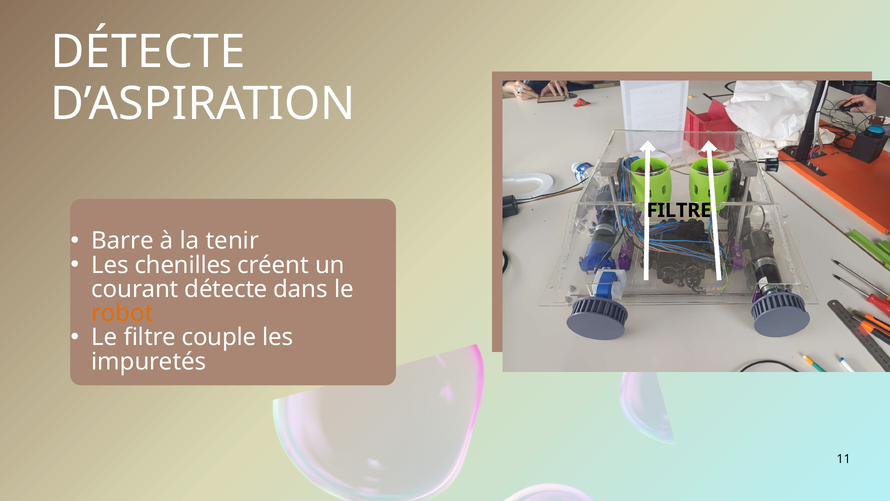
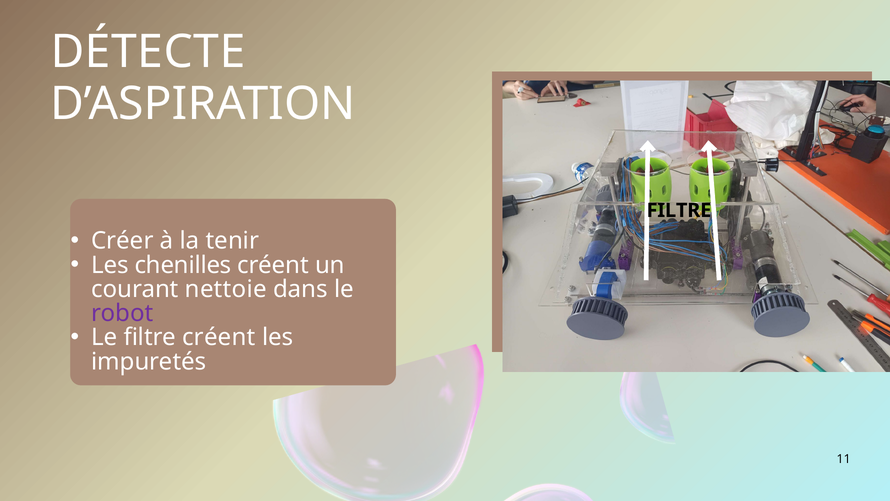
Barre: Barre -> Créer
courant détecte: détecte -> nettoie
robot colour: orange -> purple
filtre couple: couple -> créent
